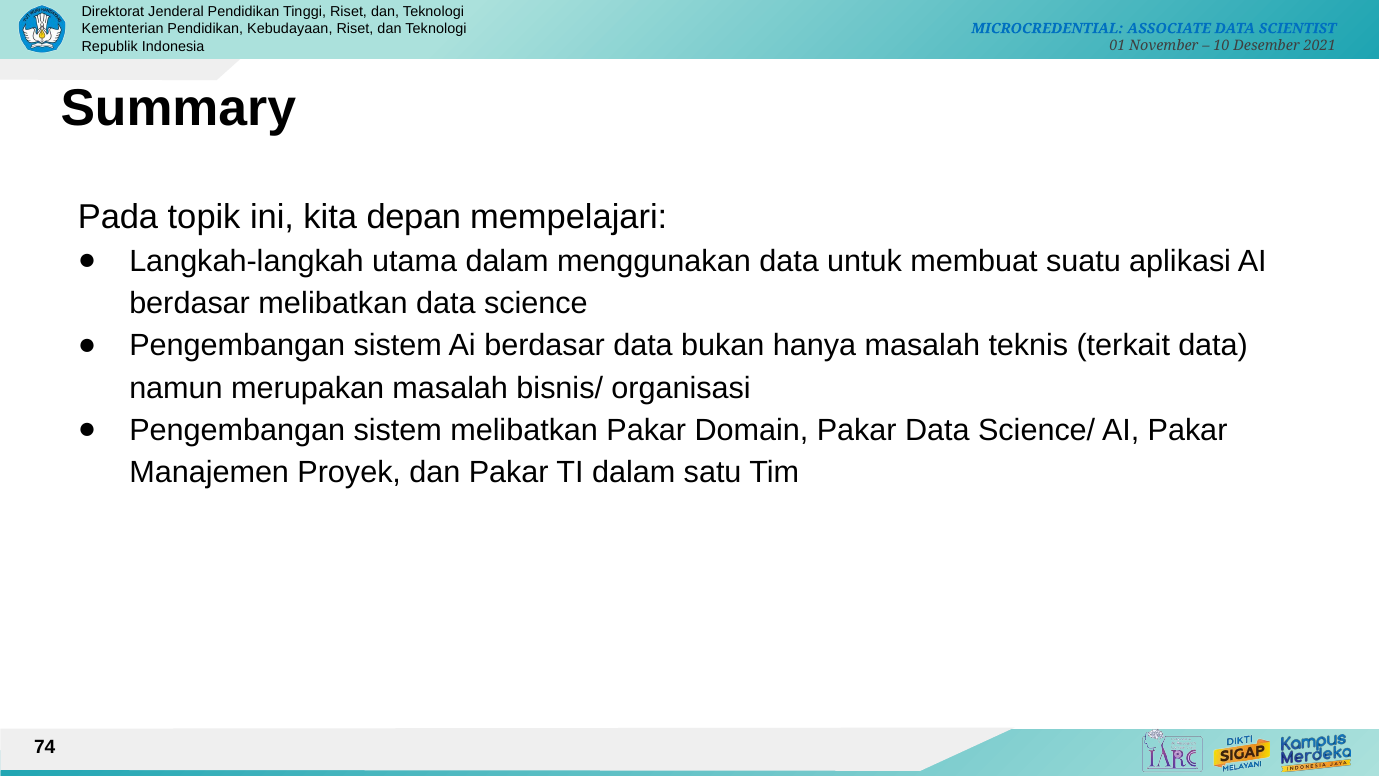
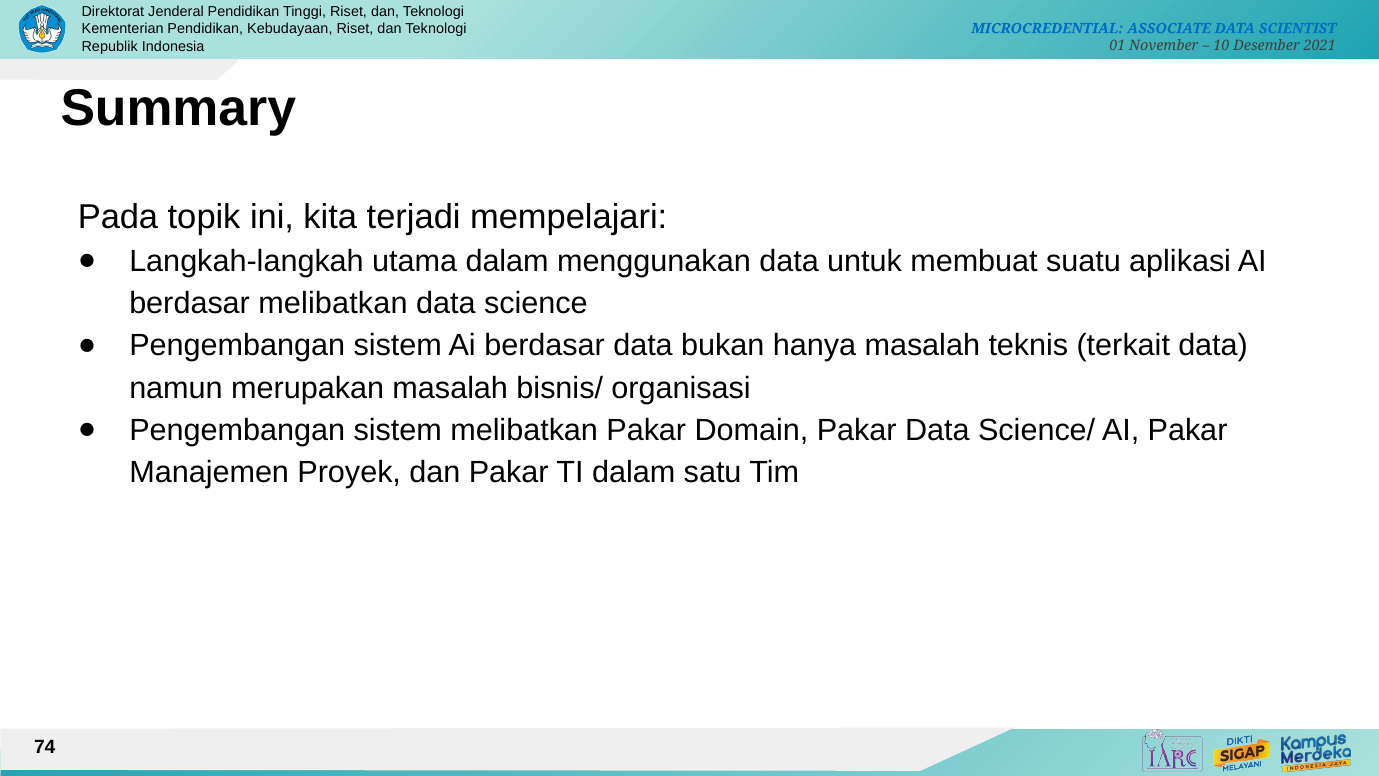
depan: depan -> terjadi
